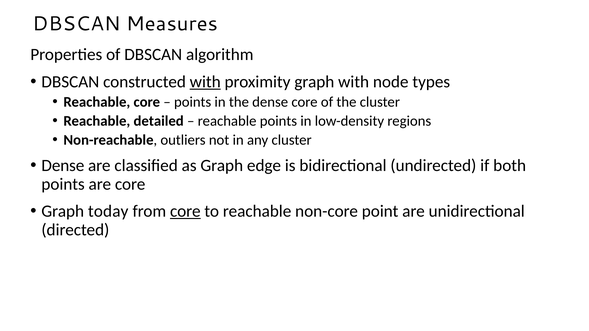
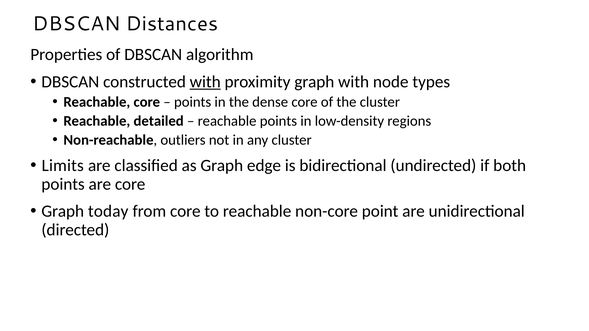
Measures: Measures -> Distances
Dense at (63, 166): Dense -> Limits
core at (185, 211) underline: present -> none
